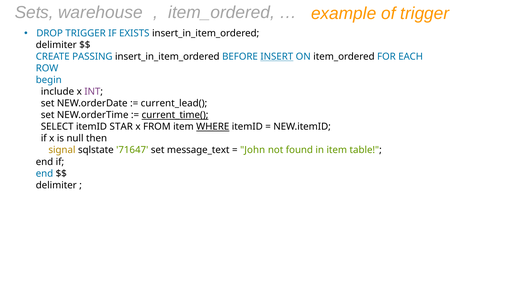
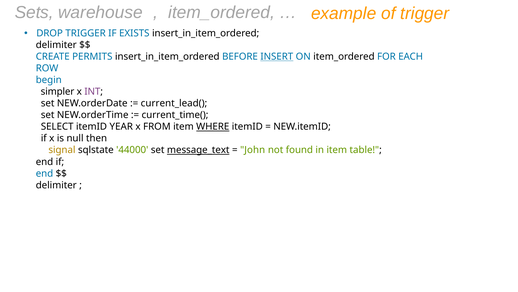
PASSING: PASSING -> PERMITS
include: include -> simpler
current_time( underline: present -> none
STAR: STAR -> YEAR
71647: 71647 -> 44000
message_text underline: none -> present
